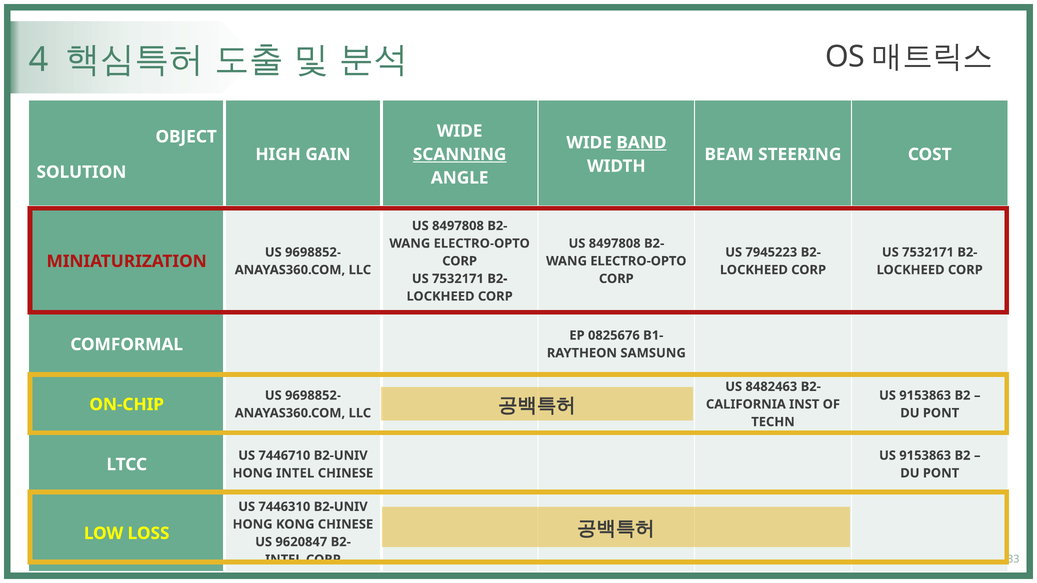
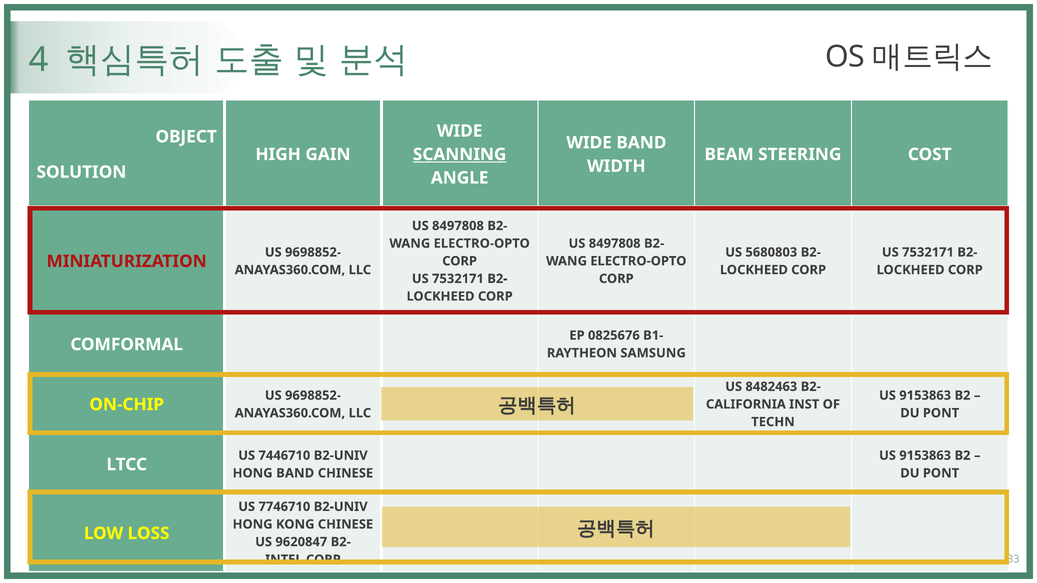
BAND at (641, 143) underline: present -> none
7945223: 7945223 -> 5680803
HONG INTEL: INTEL -> BAND
7446310: 7446310 -> 7746710
